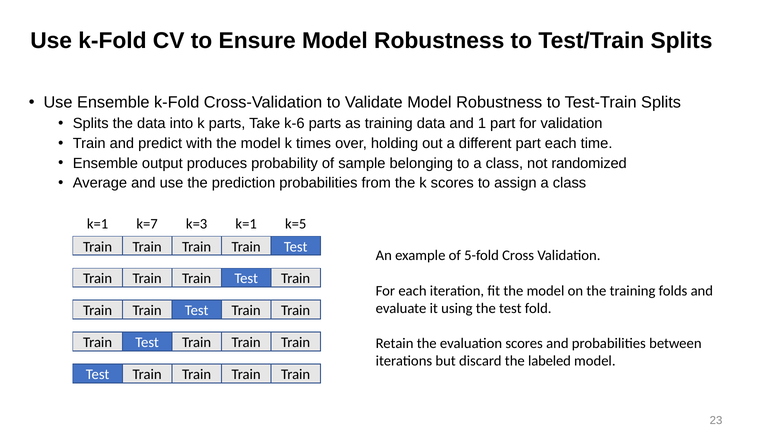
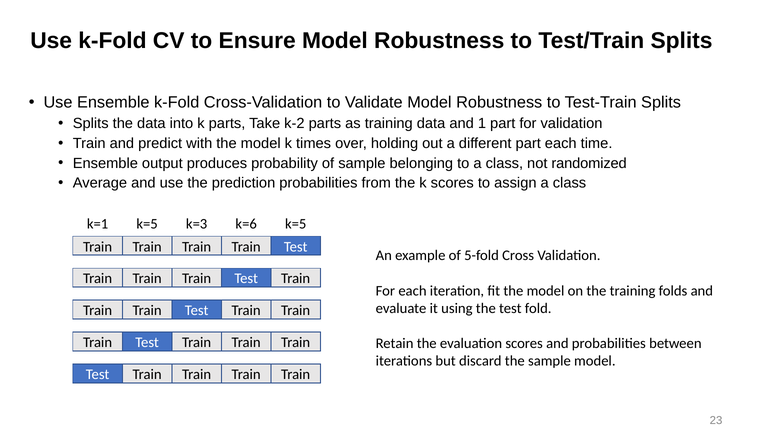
k-6: k-6 -> k-2
k=1 k=7: k=7 -> k=5
k=3 k=1: k=1 -> k=6
the labeled: labeled -> sample
